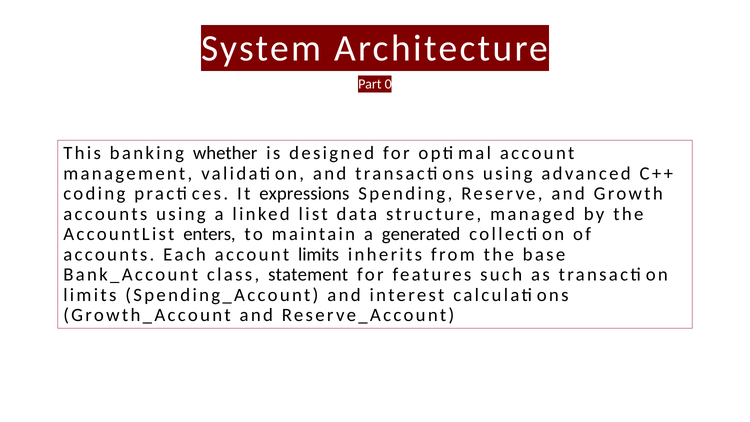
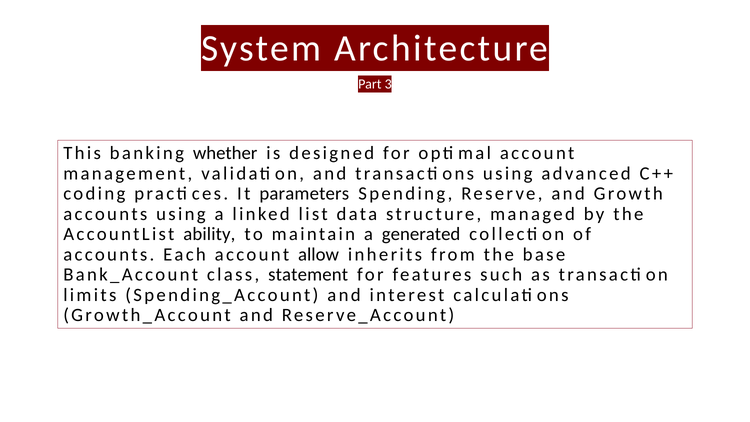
0: 0 -> 3
expressions: expressions -> parameters
enters: enters -> ability
account limits: limits -> allow
